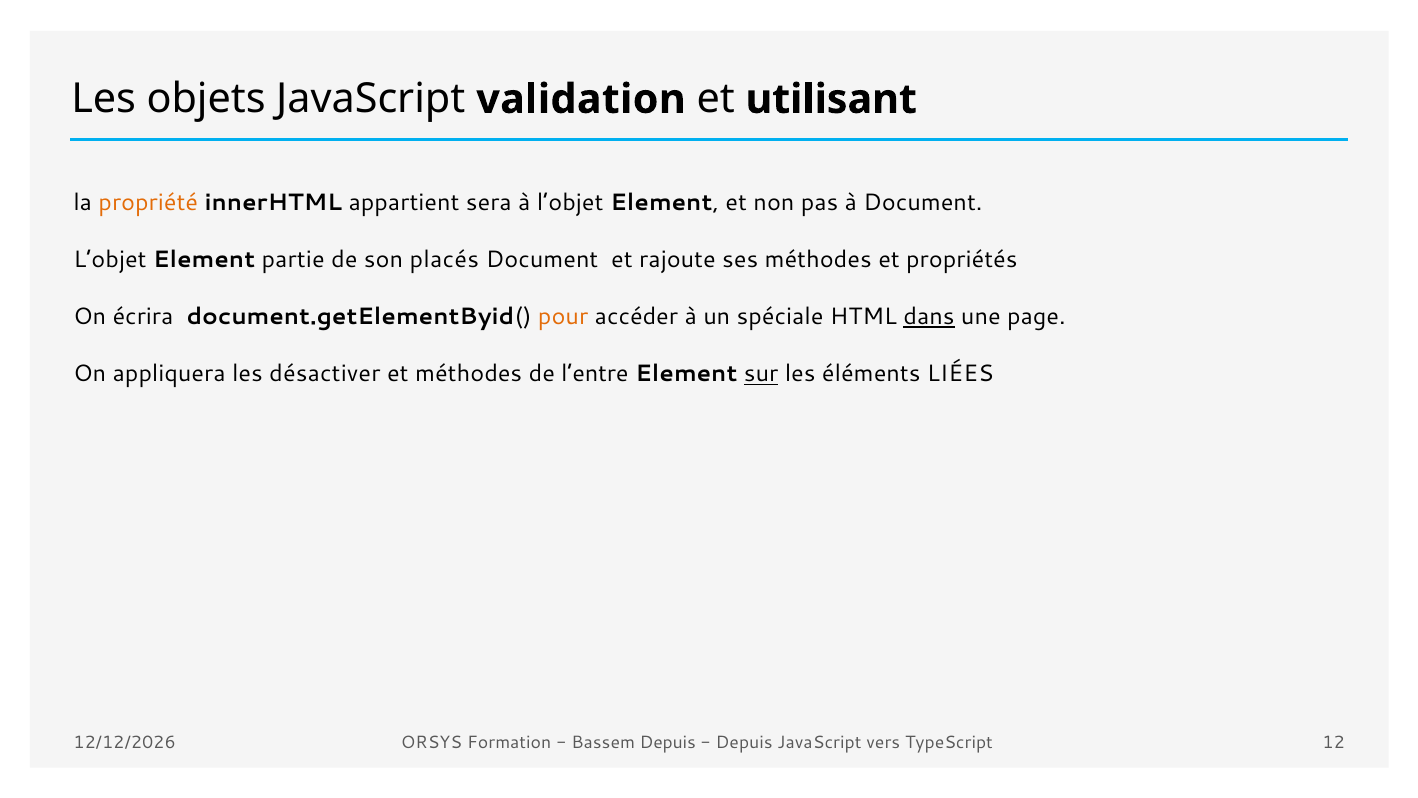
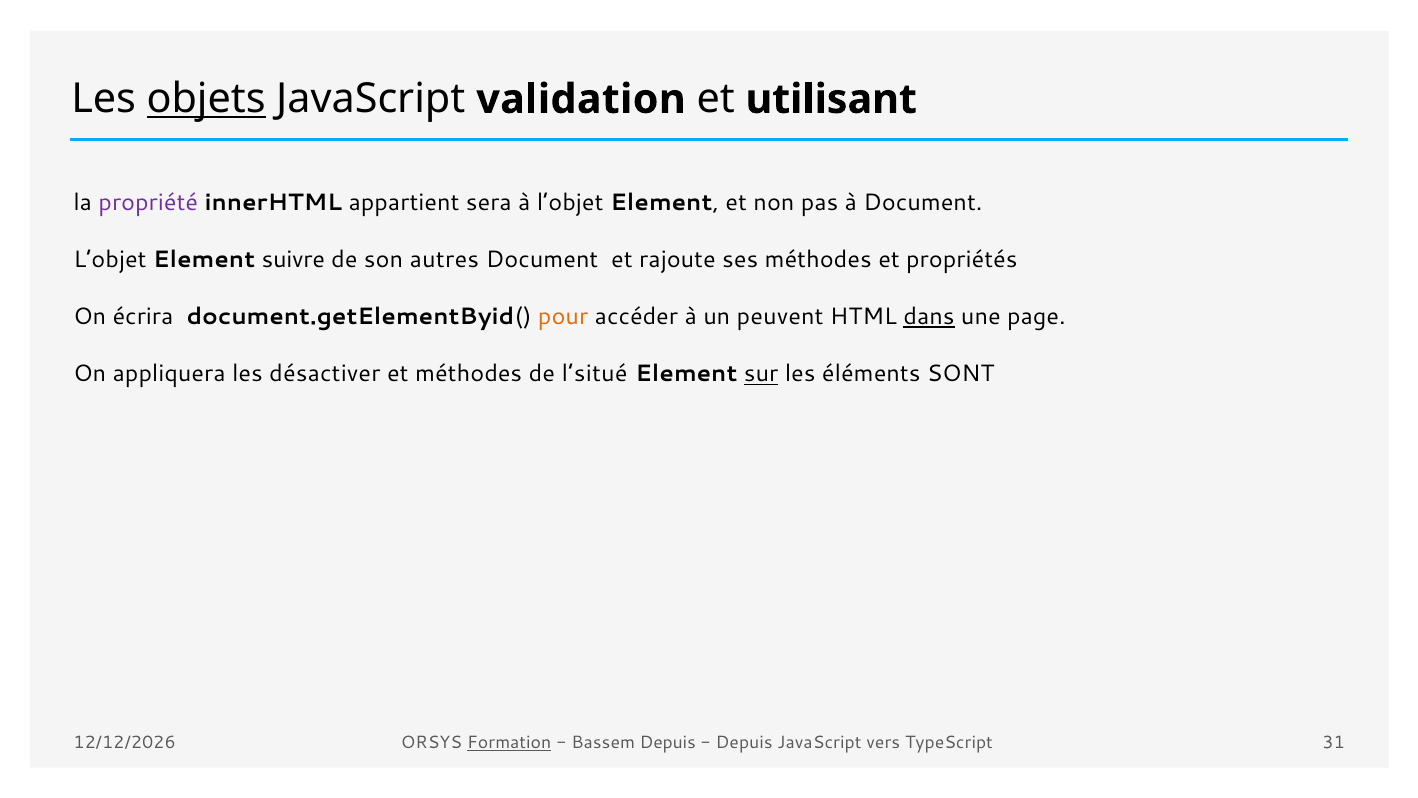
objets underline: none -> present
propriété colour: orange -> purple
partie: partie -> suivre
placés: placés -> autres
spéciale: spéciale -> peuvent
l’entre: l’entre -> l’situé
LIÉES: LIÉES -> SONT
Formation underline: none -> present
12: 12 -> 31
